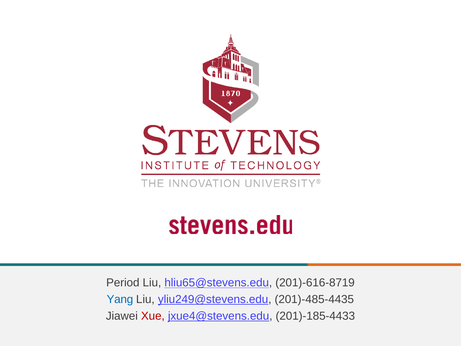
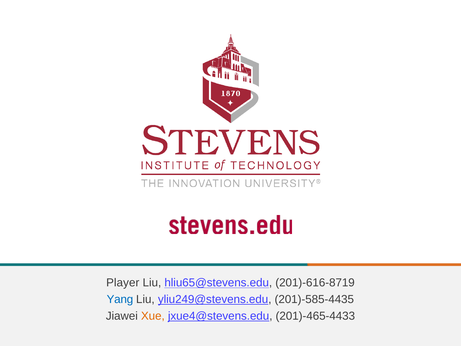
Period: Period -> Player
201)-485-4435: 201)-485-4435 -> 201)-585-4435
Xue colour: red -> orange
201)-185-4433: 201)-185-4433 -> 201)-465-4433
